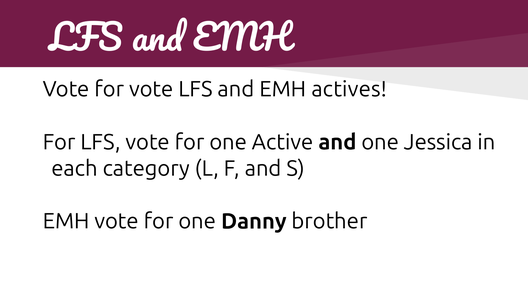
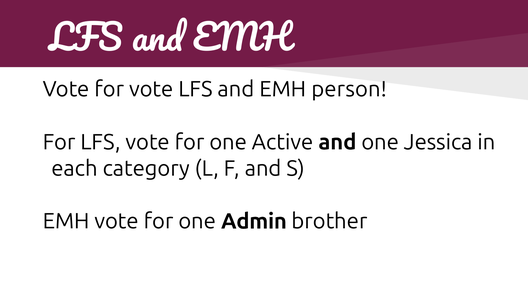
actives: actives -> person
Danny: Danny -> Admin
